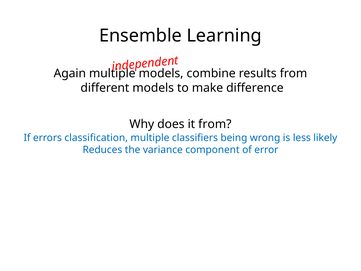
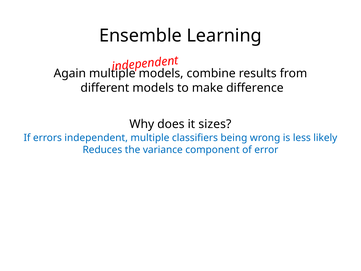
it from: from -> sizes
errors classification: classification -> independent
